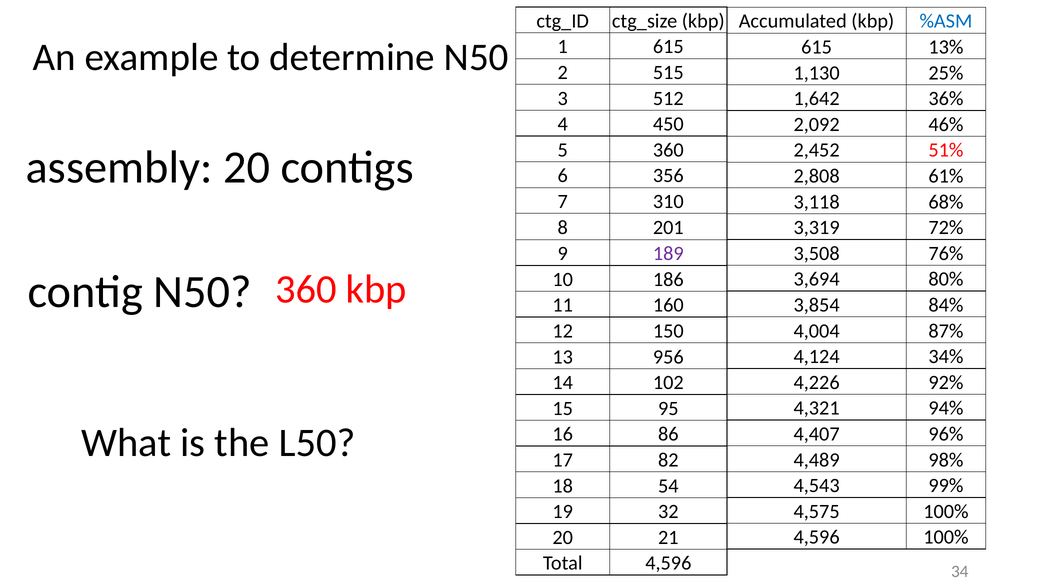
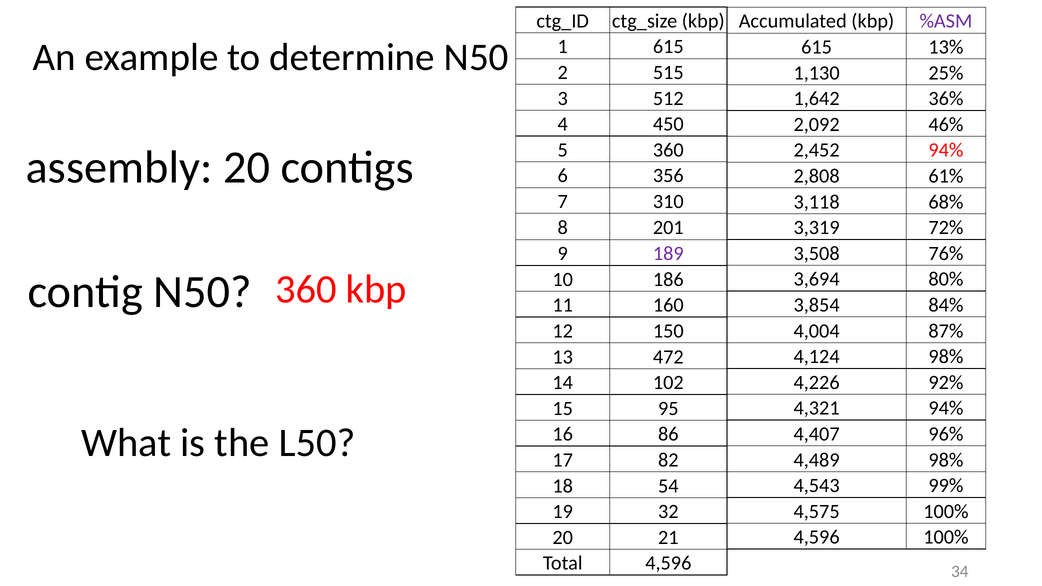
%ASM colour: blue -> purple
2,452 51%: 51% -> 94%
4,124 34%: 34% -> 98%
956: 956 -> 472
